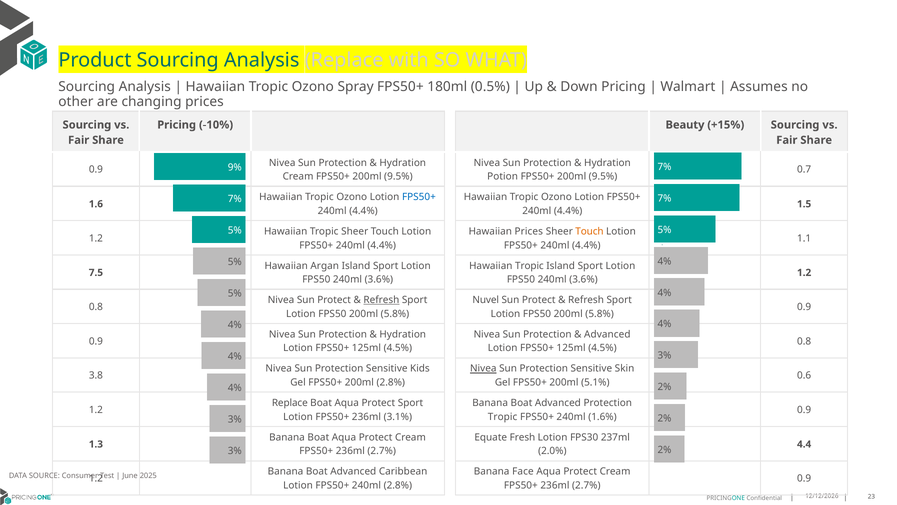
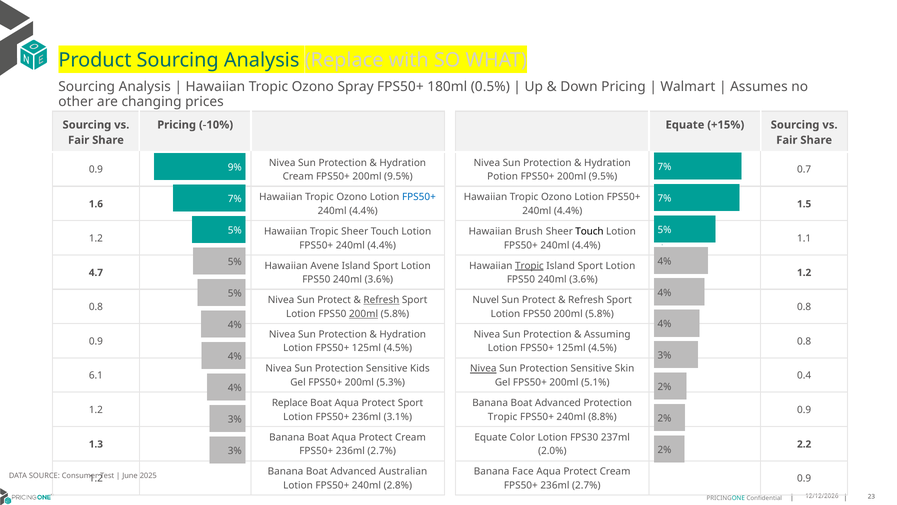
Beauty at (685, 125): Beauty -> Equate
Hawaiian Prices: Prices -> Brush
Touch at (589, 231) colour: orange -> black
Argan: Argan -> Avene
Tropic at (529, 266) underline: none -> present
7.5: 7.5 -> 4.7
0.9 at (804, 307): 0.9 -> 0.8
200ml at (364, 314) underline: none -> present
Advanced at (607, 334): Advanced -> Assuming
3.8: 3.8 -> 6.1
0.6: 0.6 -> 0.4
200ml 2.8%: 2.8% -> 5.3%
1.6%: 1.6% -> 8.8%
Fresh: Fresh -> Color
4.4: 4.4 -> 2.2
Caribbean: Caribbean -> Australian
